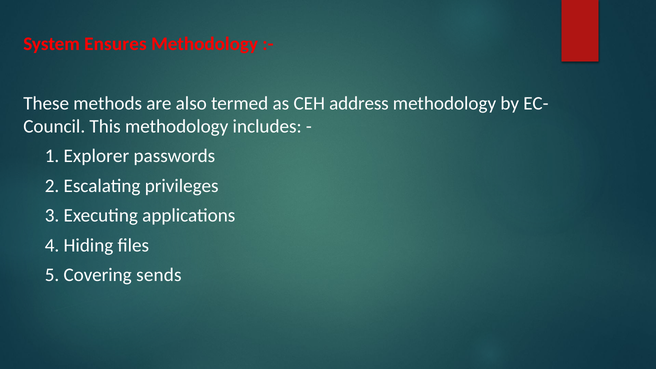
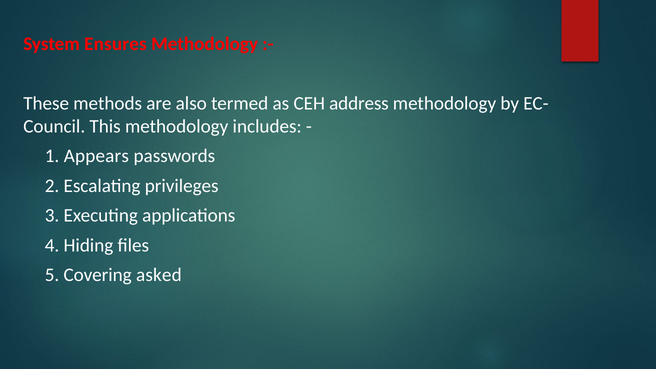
Explorer: Explorer -> Appears
sends: sends -> asked
